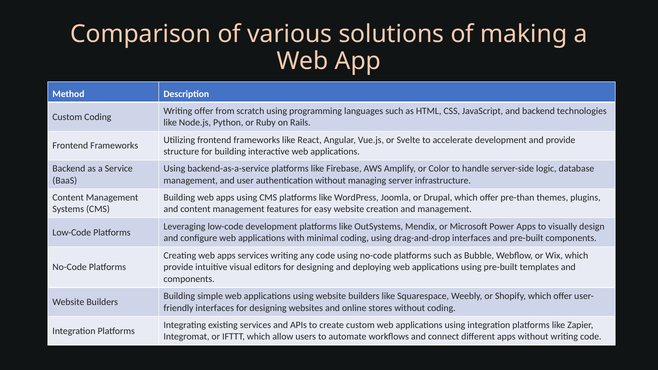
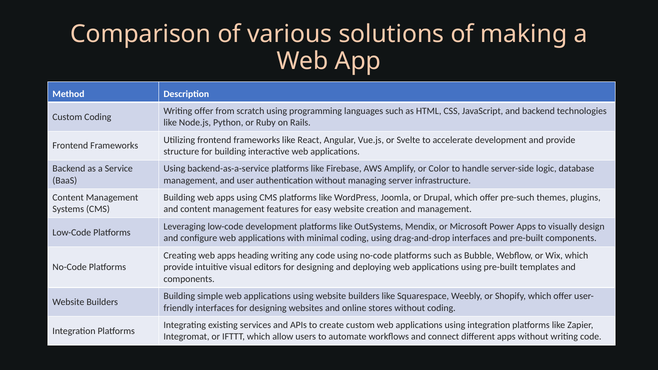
pre-than: pre-than -> pre-such
apps services: services -> heading
